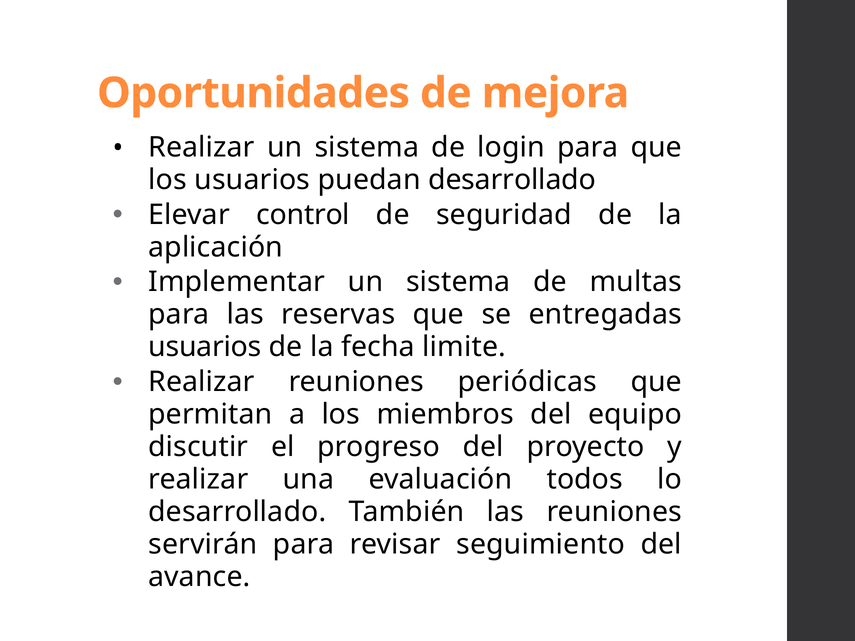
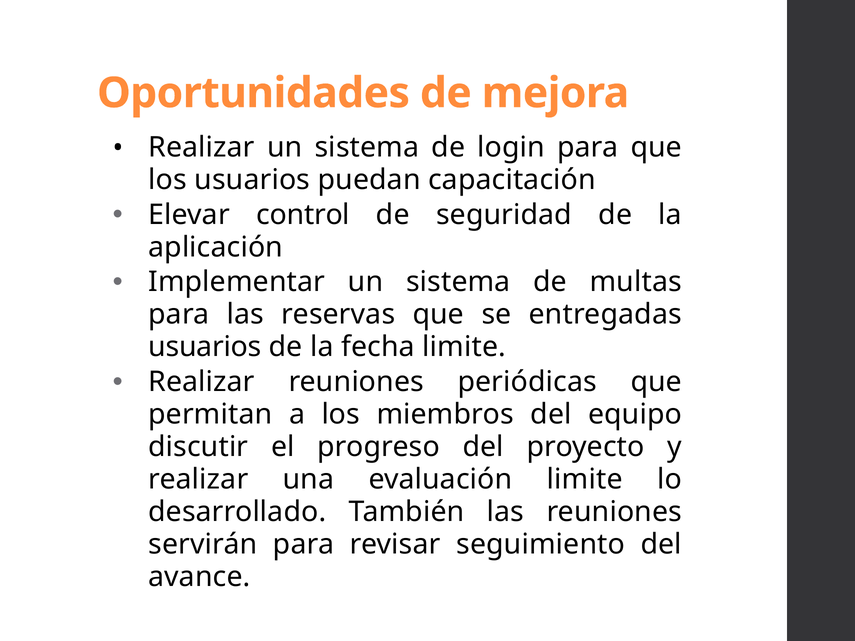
puedan desarrollado: desarrollado -> capacitación
evaluación todos: todos -> limite
